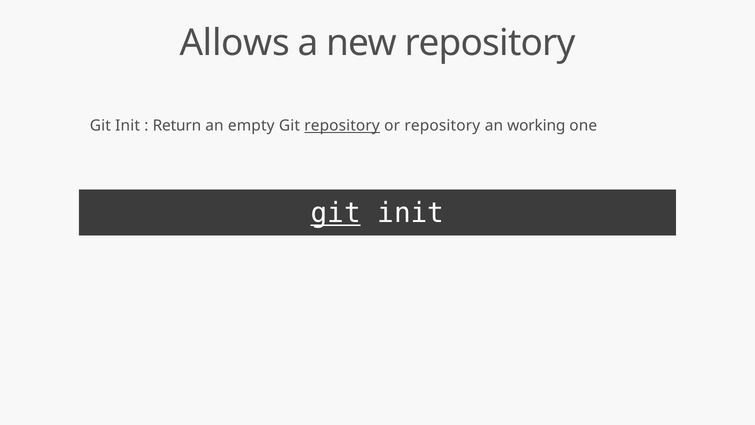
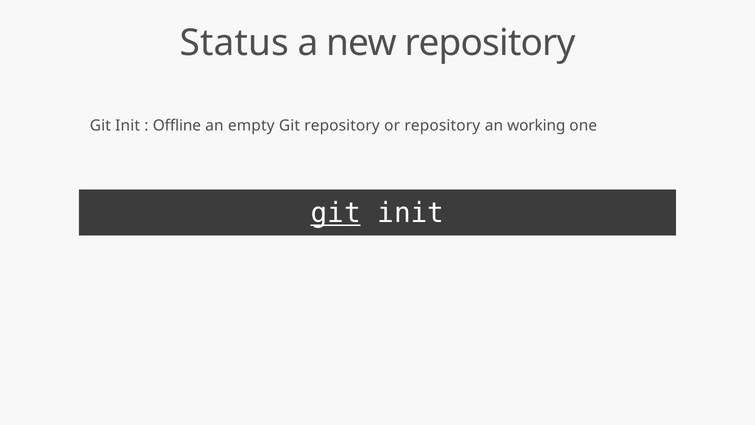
Allows: Allows -> Status
Return: Return -> Offline
repository at (342, 126) underline: present -> none
